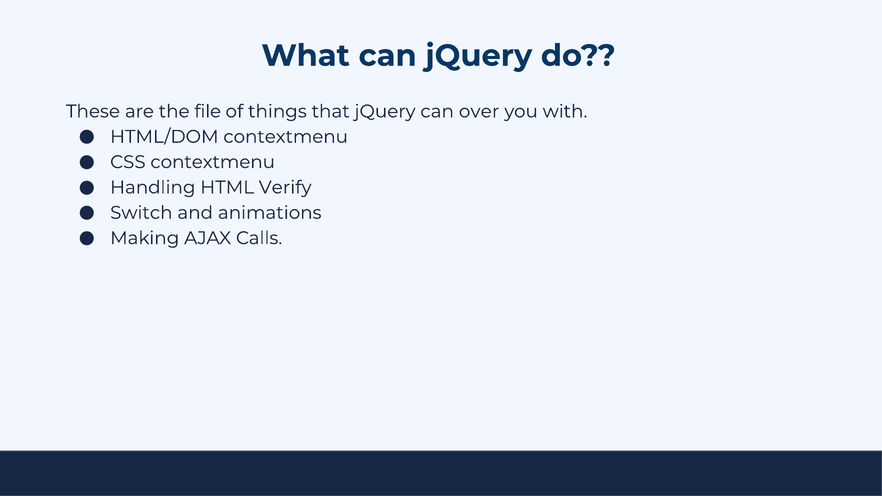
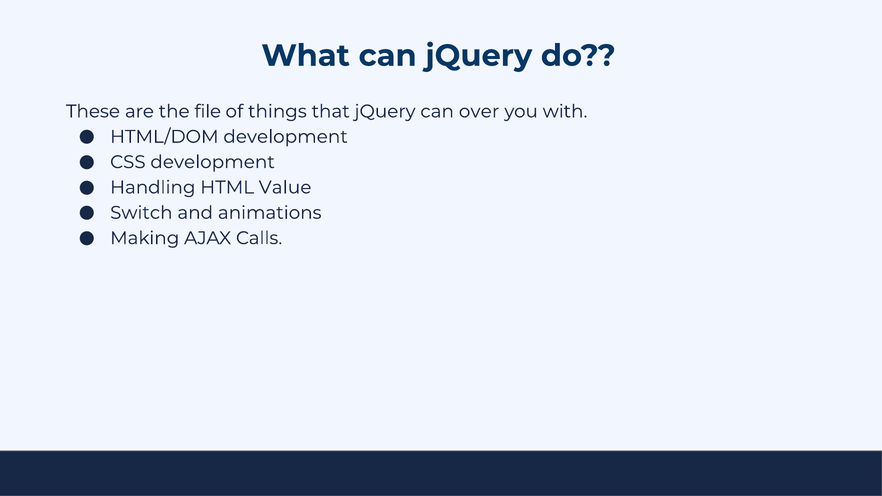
HTML/DOM contextmenu: contextmenu -> development
CSS contextmenu: contextmenu -> development
Verify: Verify -> Value
